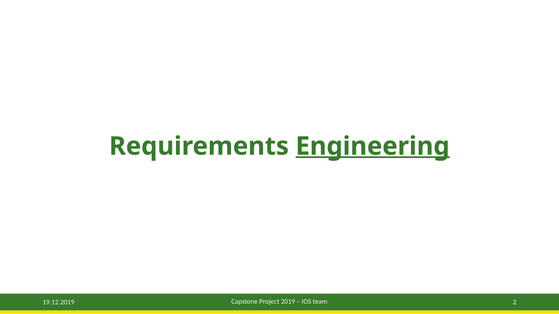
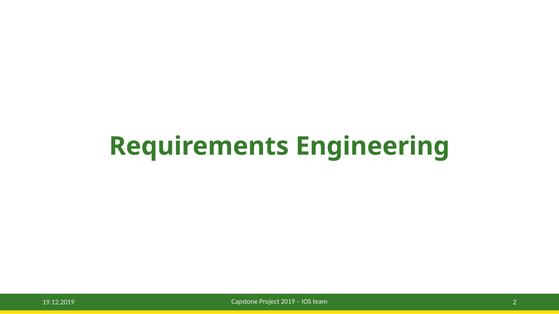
Engineering underline: present -> none
